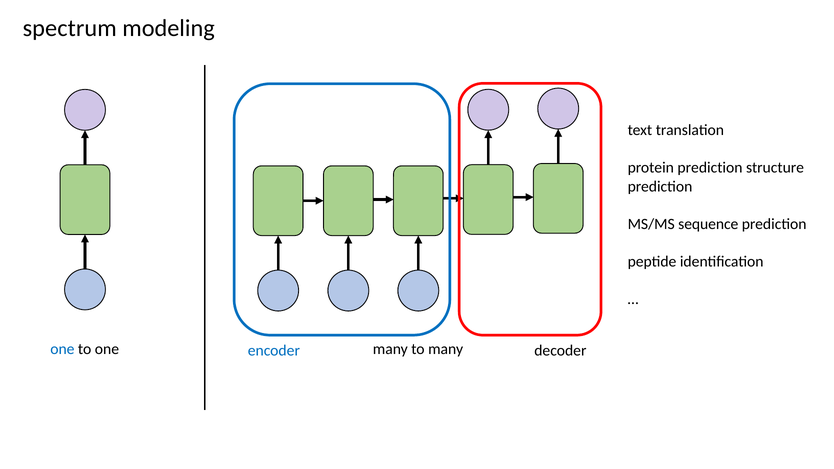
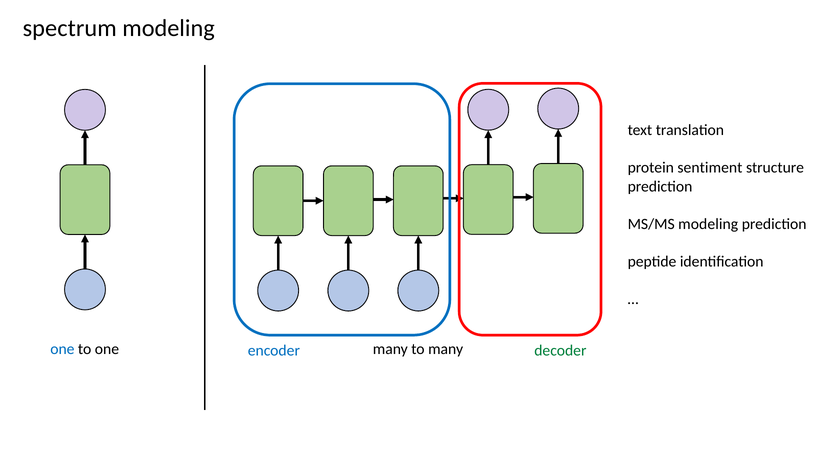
protein prediction: prediction -> sentiment
MS/MS sequence: sequence -> modeling
decoder colour: black -> green
